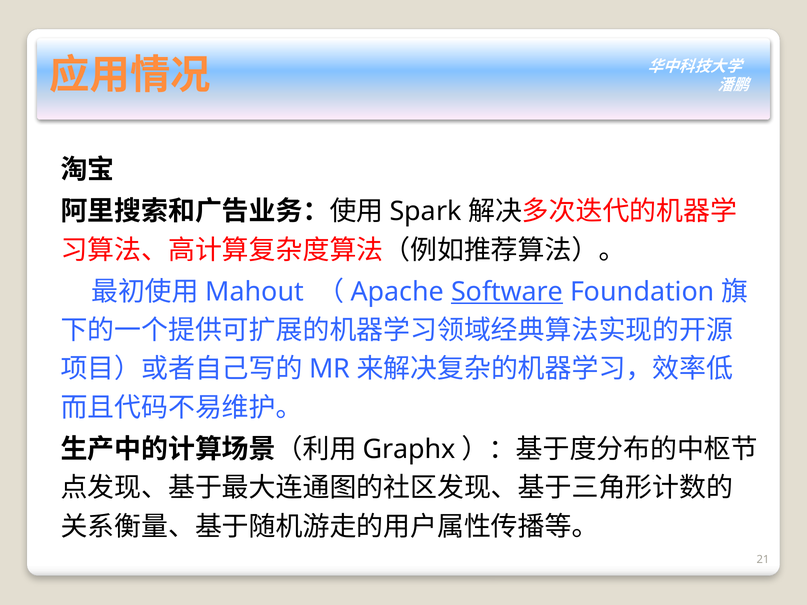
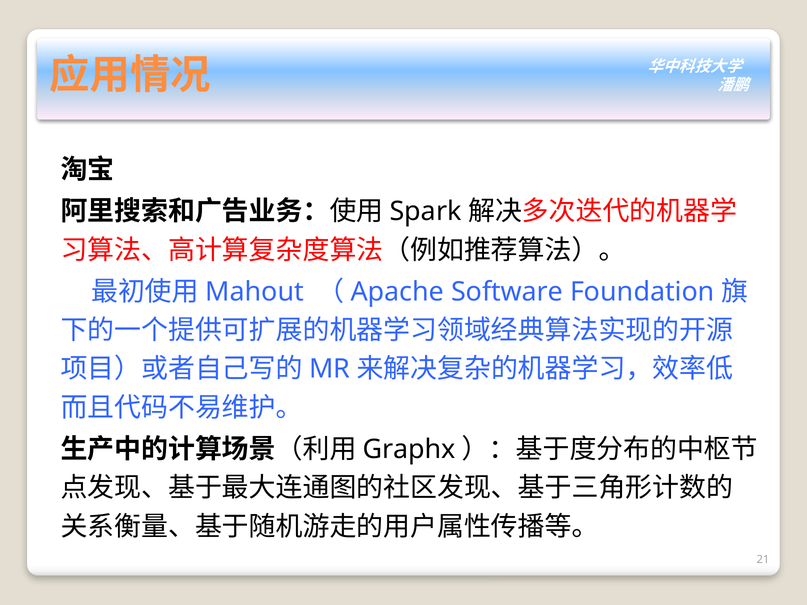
Software underline: present -> none
